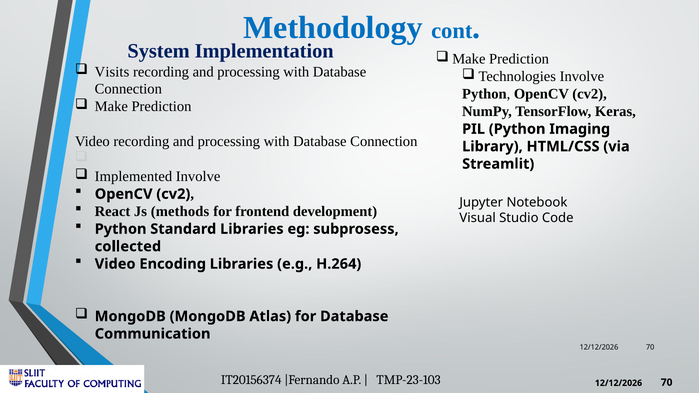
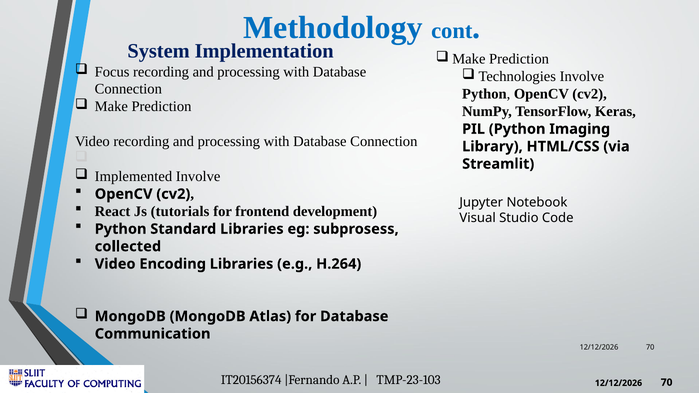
Visits: Visits -> Focus
methods: methods -> tutorials
